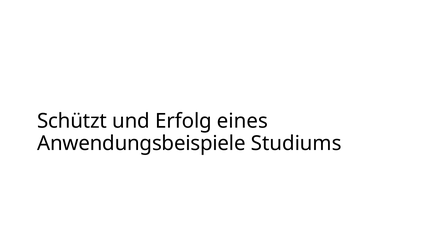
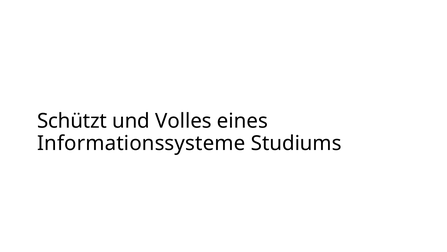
Erfolg: Erfolg -> Volles
Anwendungsbeispiele: Anwendungsbeispiele -> Informationssysteme
